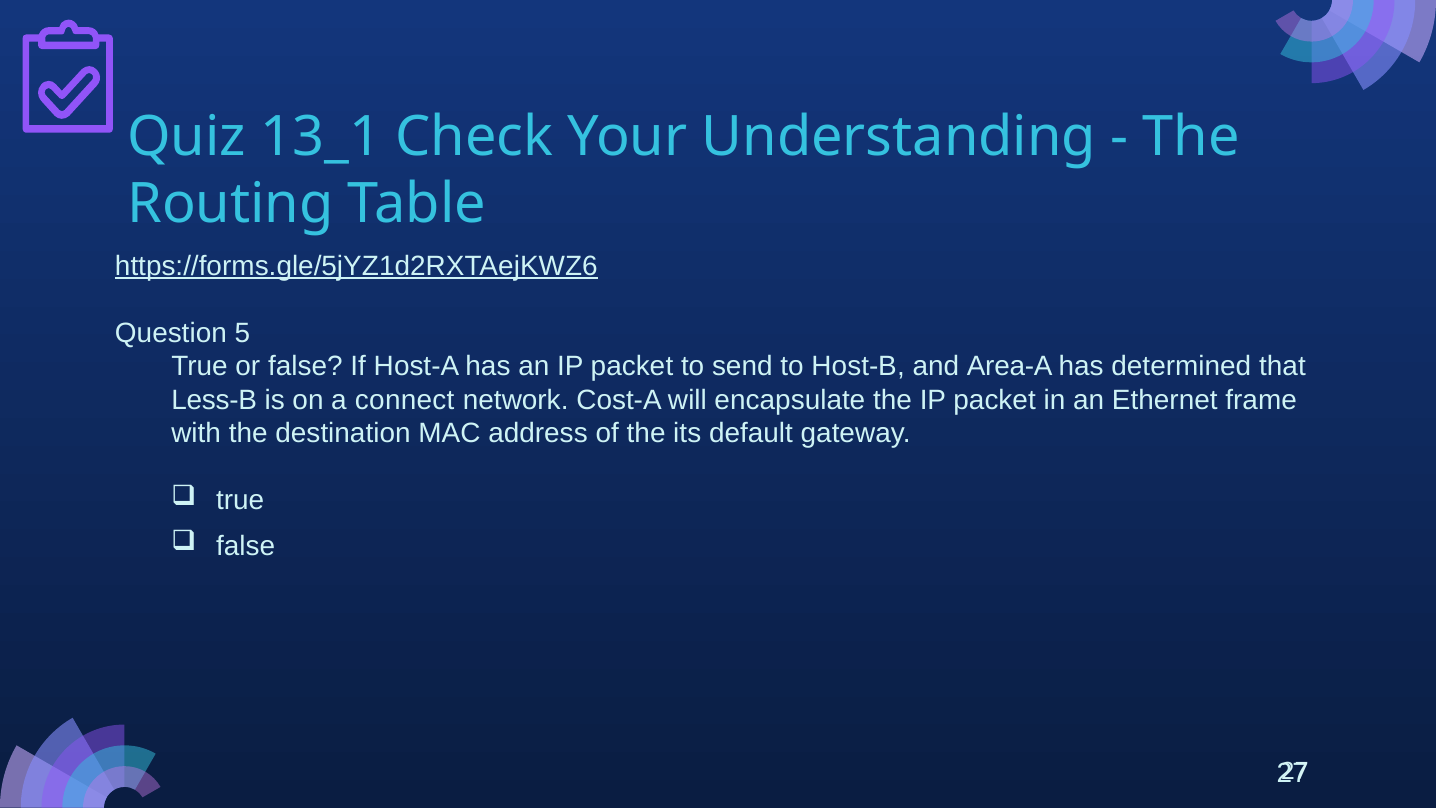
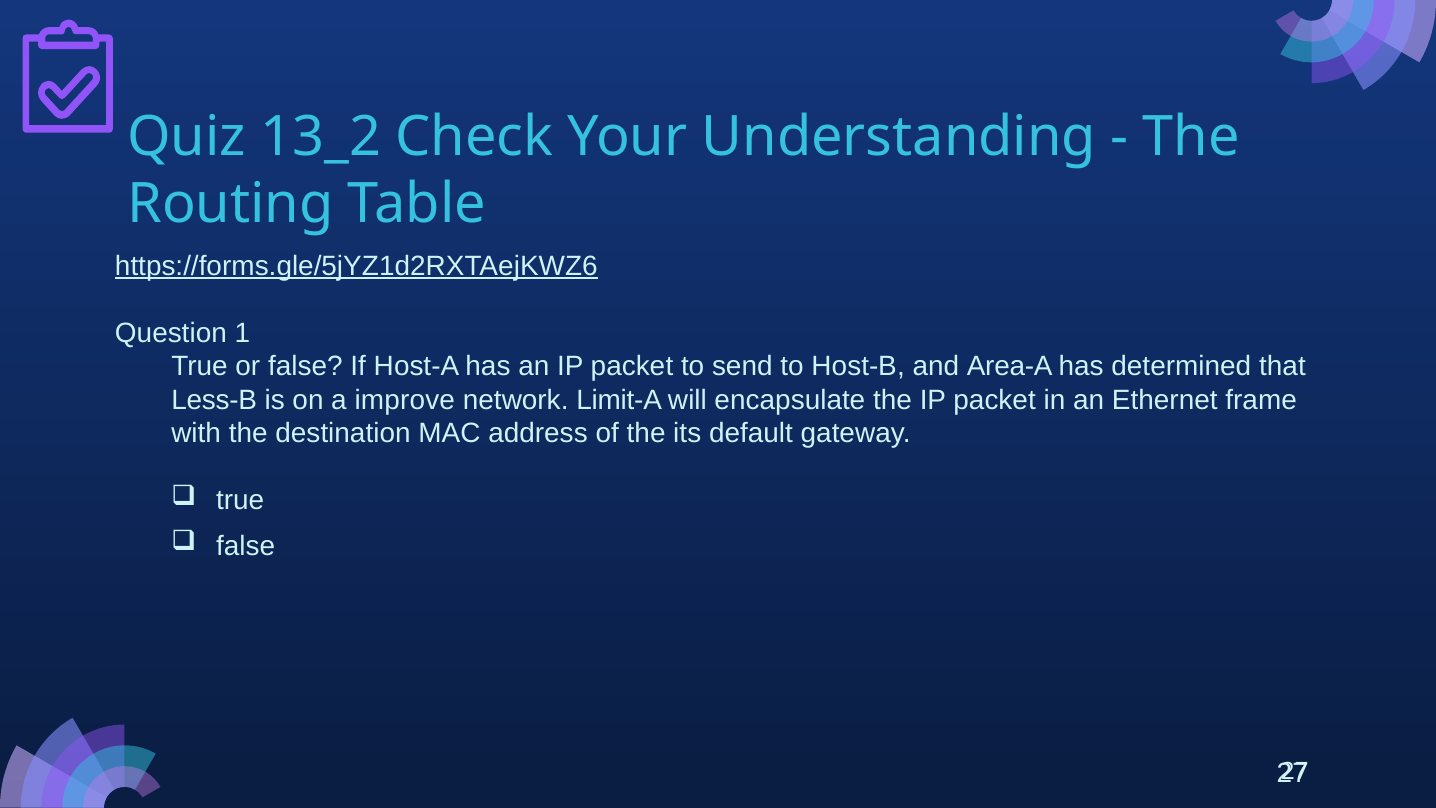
13_1: 13_1 -> 13_2
5: 5 -> 1
connect: connect -> improve
Cost-A: Cost-A -> Limit-A
